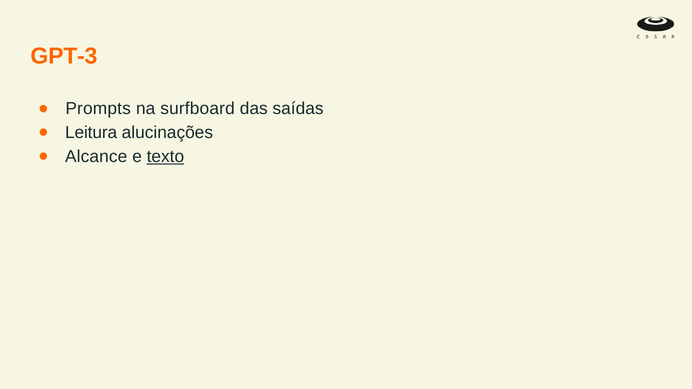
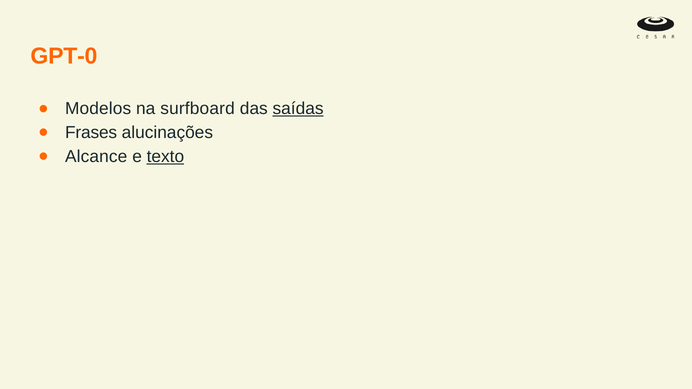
GPT-3: GPT-3 -> GPT-0
Prompts: Prompts -> Modelos
saídas underline: none -> present
Leitura: Leitura -> Frases
